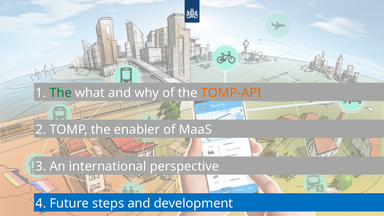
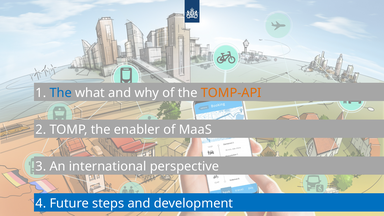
The at (61, 93) colour: green -> blue
